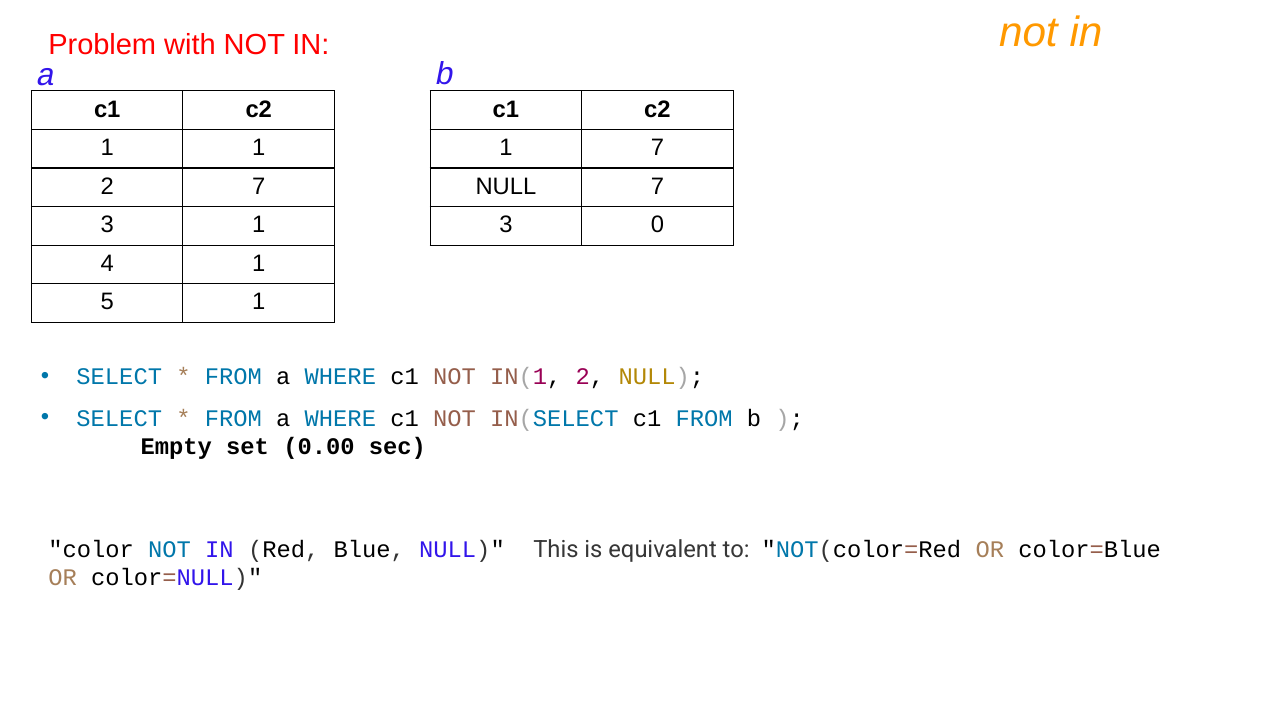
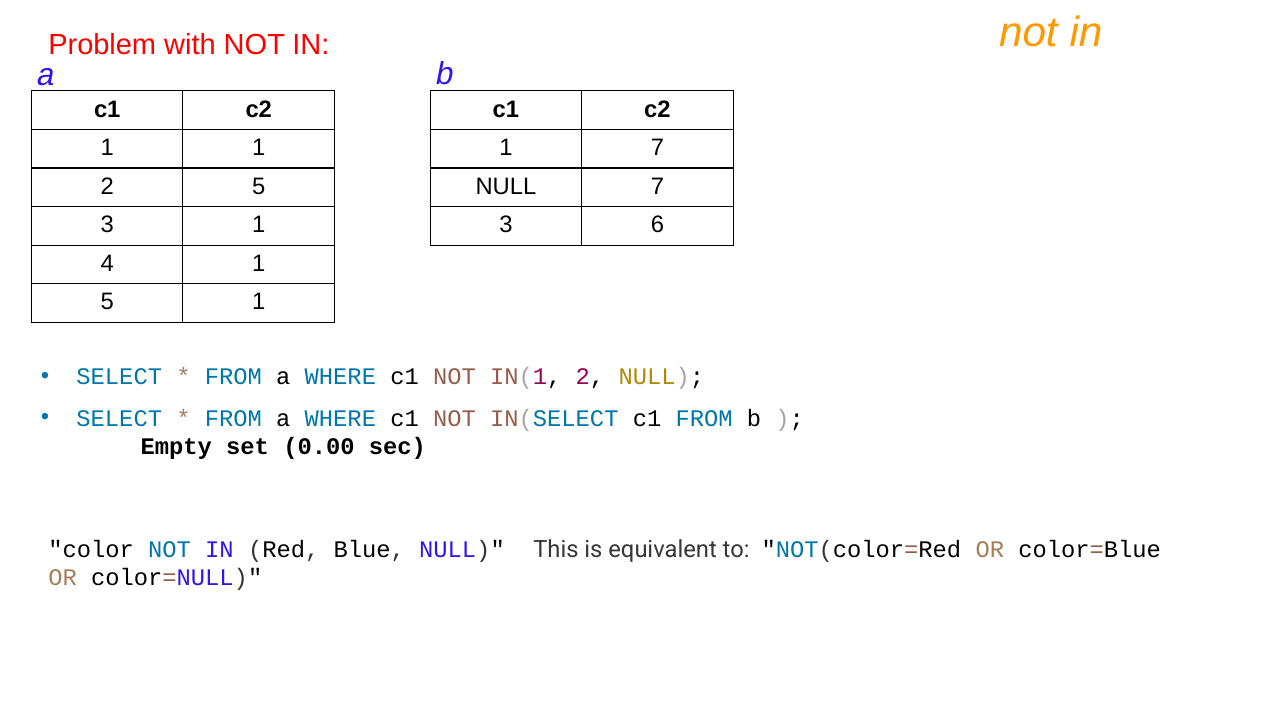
2 7: 7 -> 5
0: 0 -> 6
